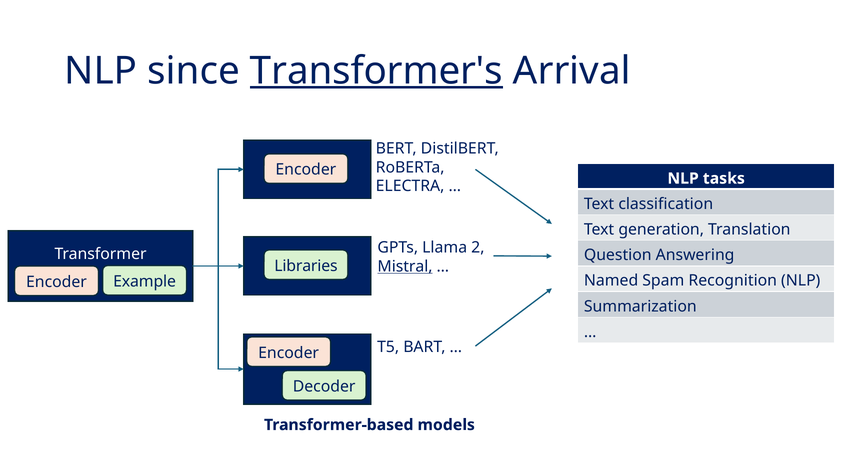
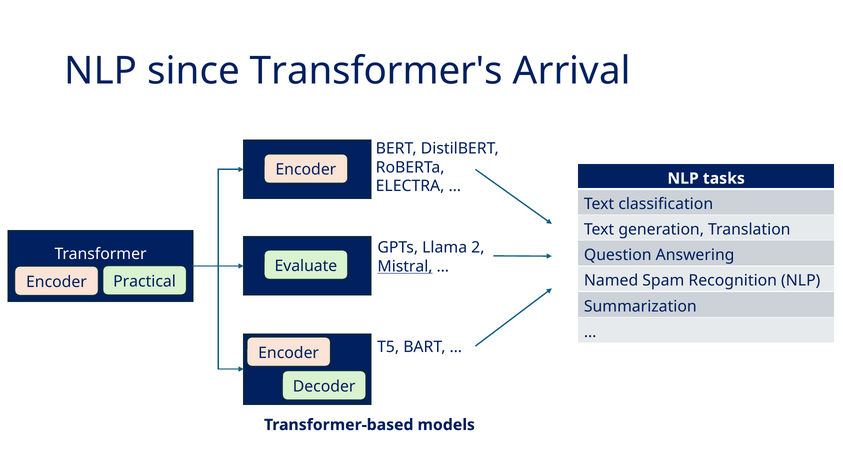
Transformer's underline: present -> none
Libraries: Libraries -> Evaluate
Example: Example -> Practical
